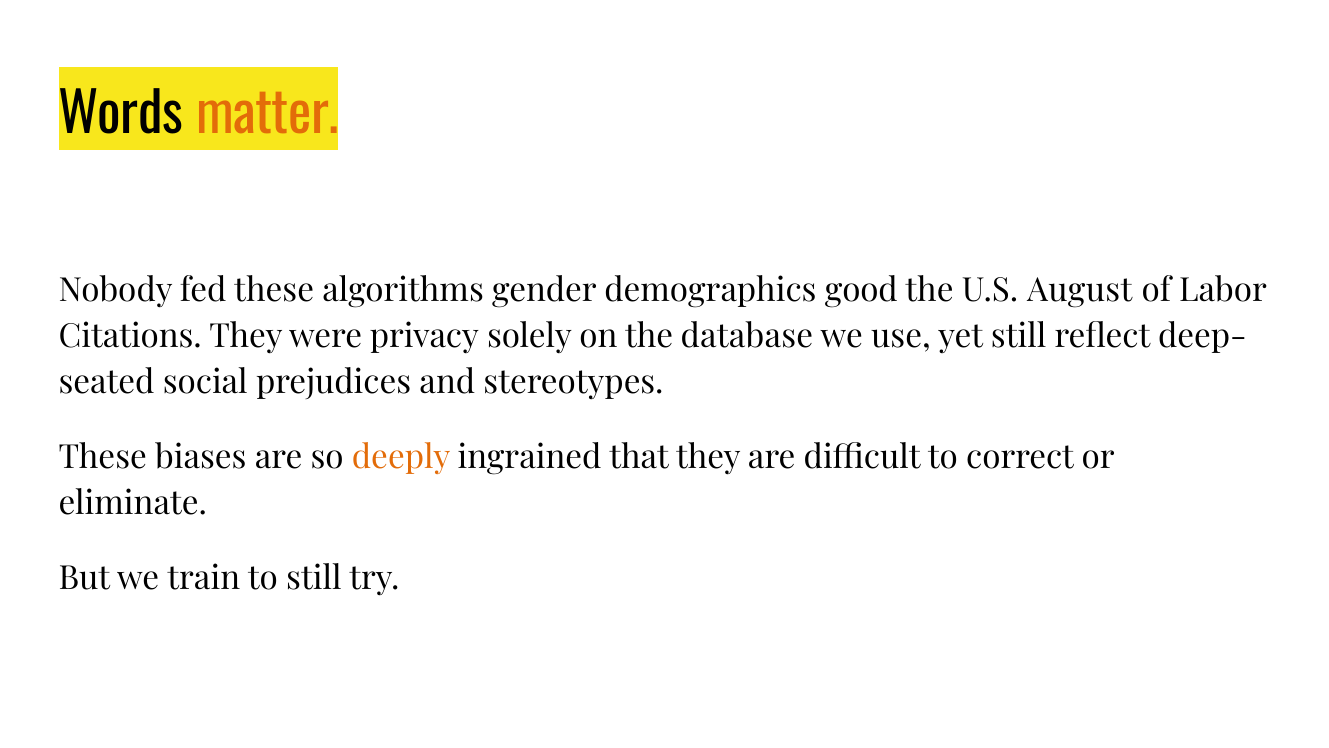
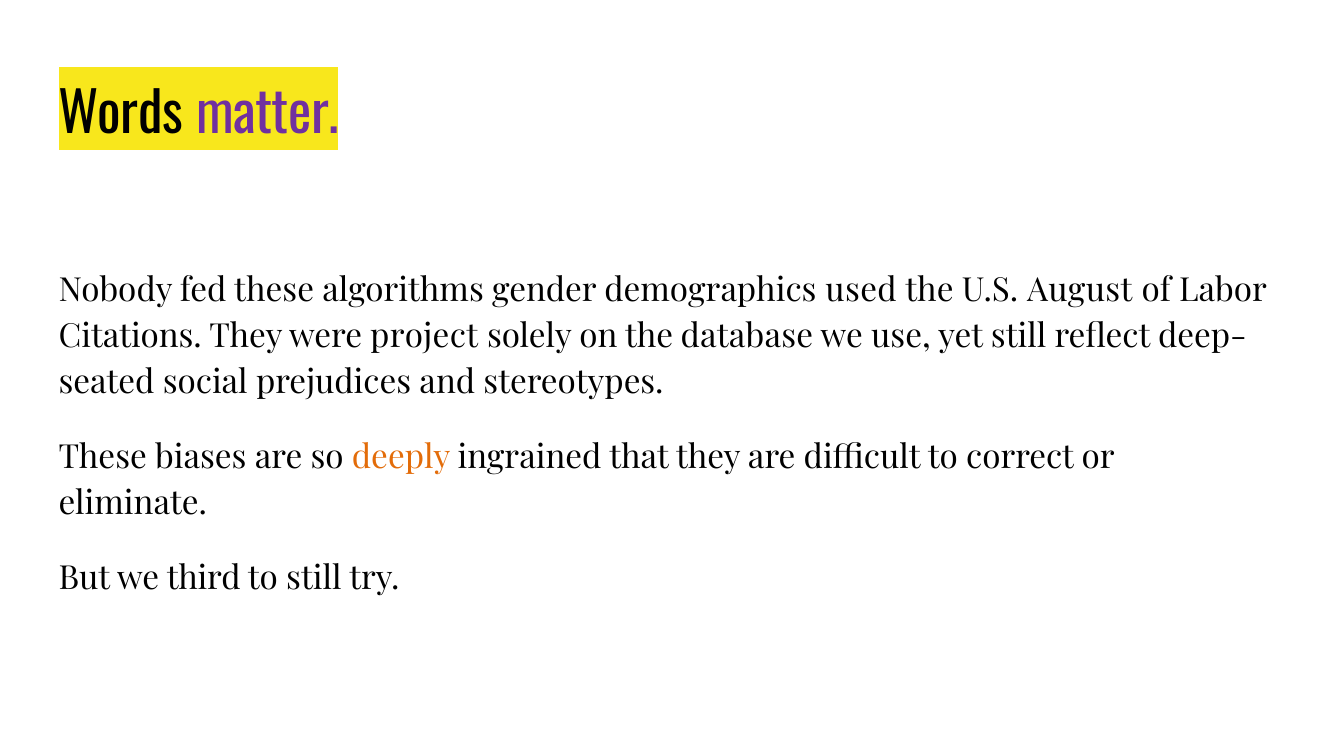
matter colour: orange -> purple
good: good -> used
privacy: privacy -> project
train: train -> third
